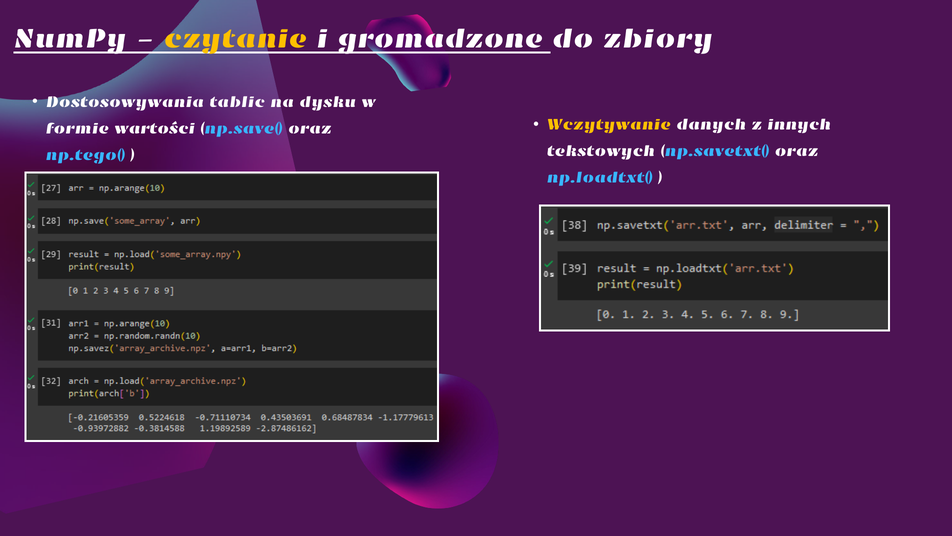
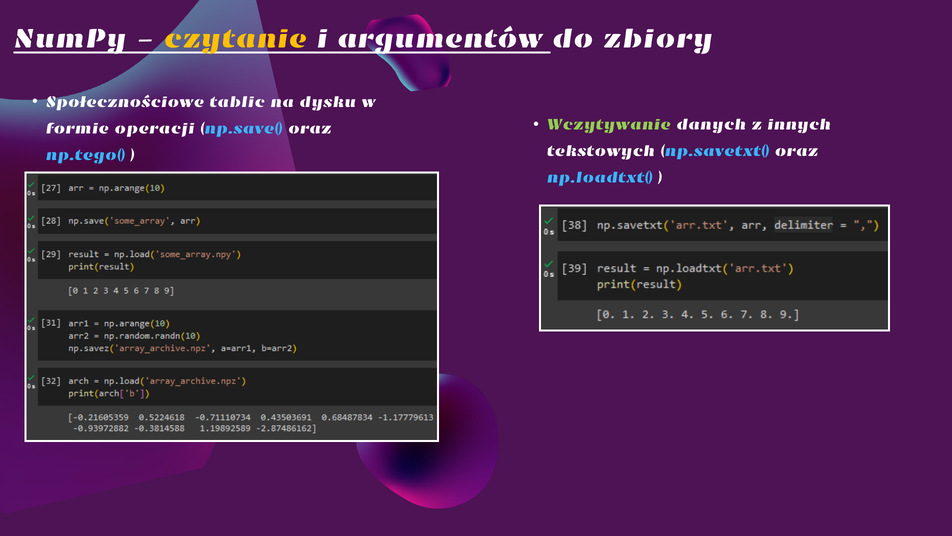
gromadzone: gromadzone -> argumentów
Dostosowywania: Dostosowywania -> Społecznościowe
Wczytywanie colour: yellow -> light green
wartości: wartości -> operacji
